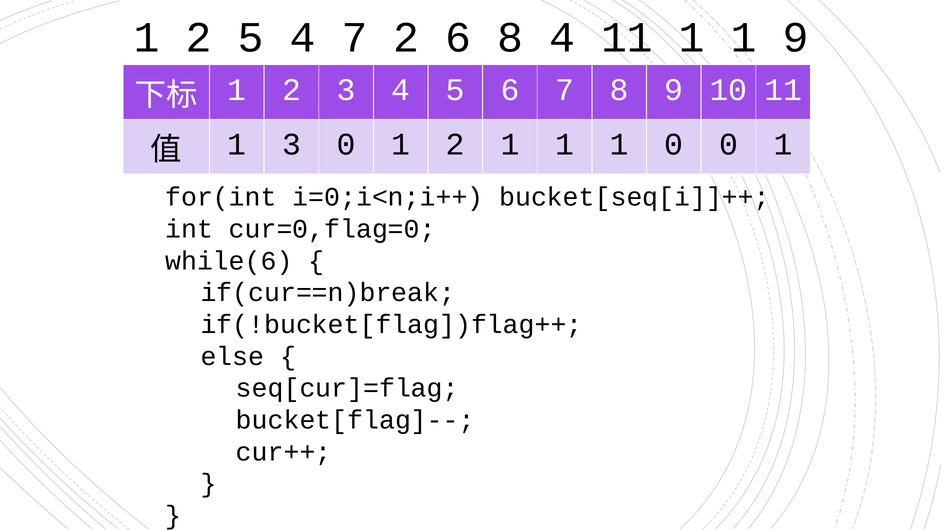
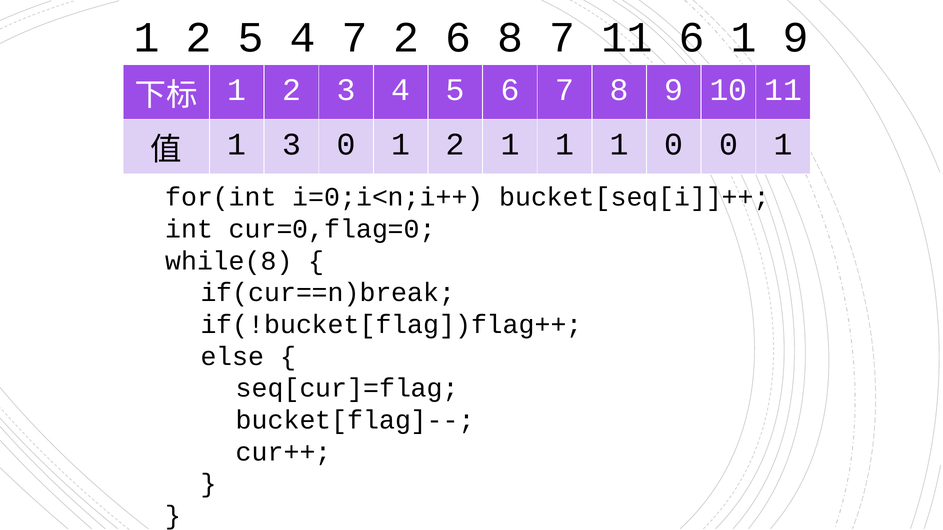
8 4: 4 -> 7
11 1: 1 -> 6
while(6: while(6 -> while(8
